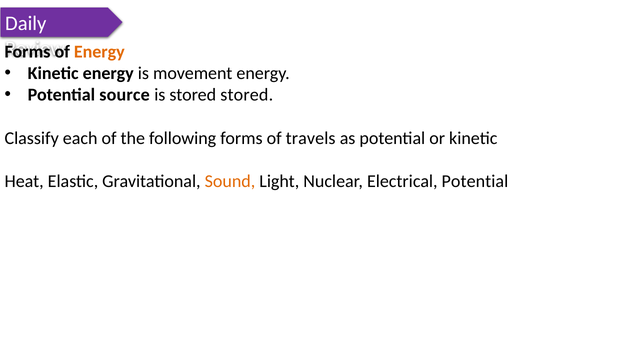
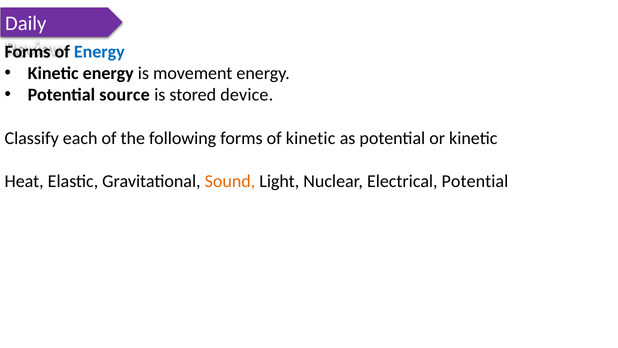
Energy at (99, 51) colour: orange -> blue
stored stored: stored -> device
of travels: travels -> kinetic
